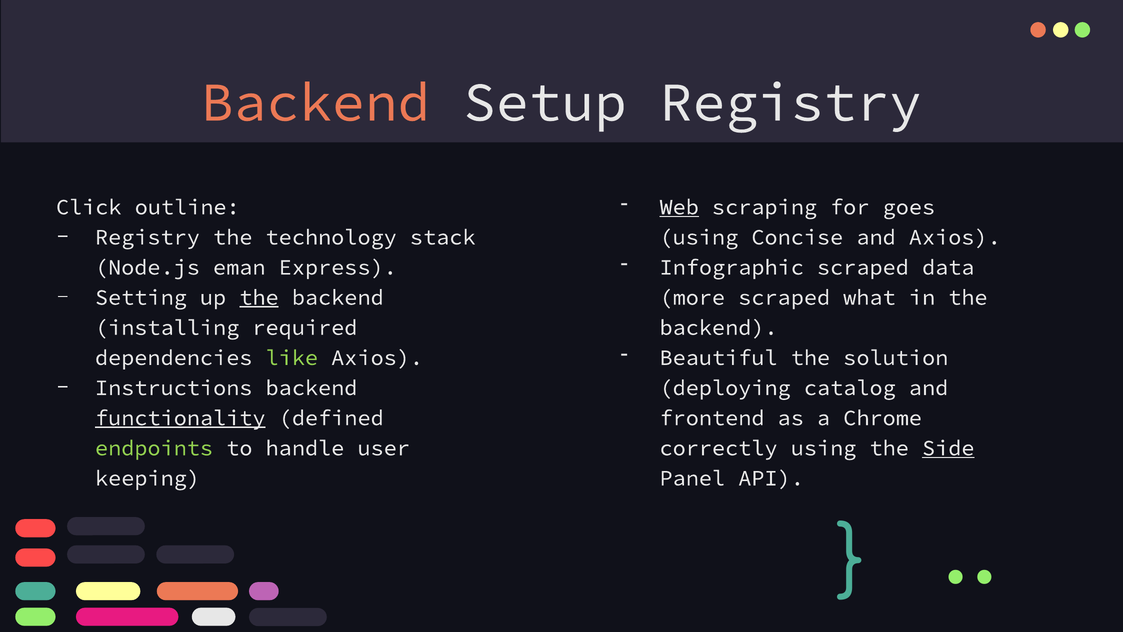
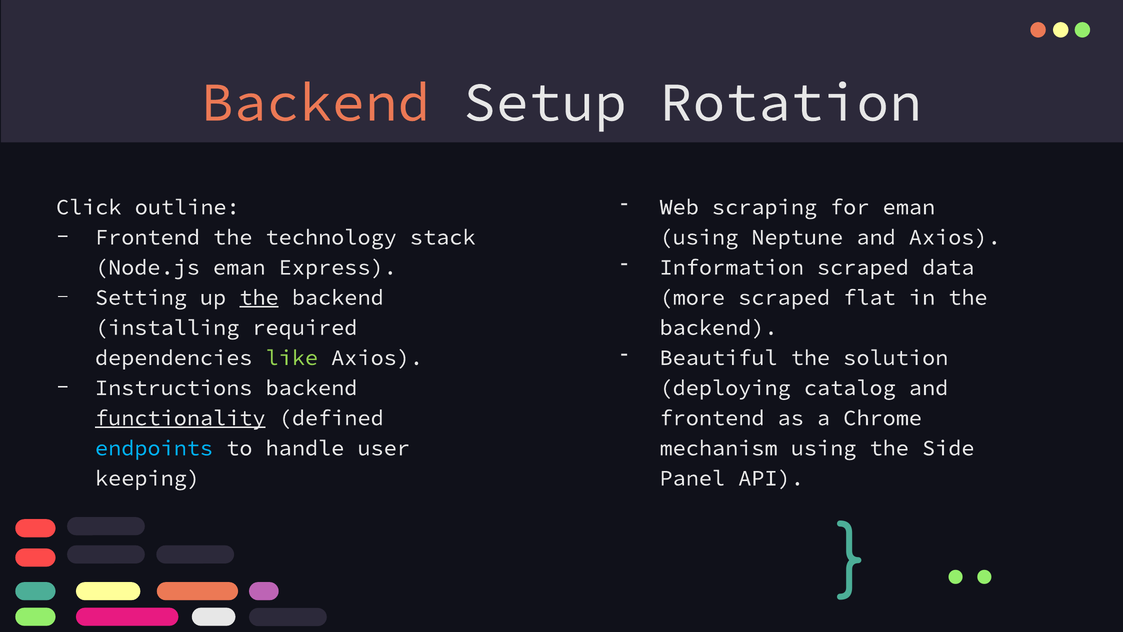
Setup Registry: Registry -> Rotation
Web underline: present -> none
for goes: goes -> eman
Registry at (147, 237): Registry -> Frontend
Concise: Concise -> Neptune
Infographic: Infographic -> Information
what: what -> flat
endpoints colour: light green -> light blue
correctly: correctly -> mechanism
Side underline: present -> none
